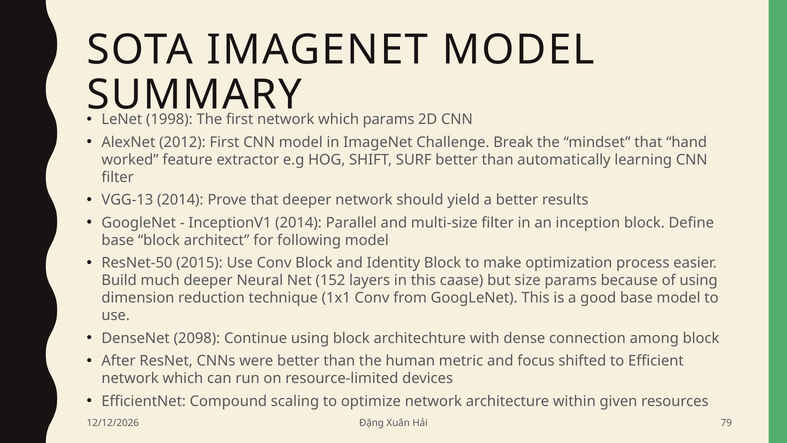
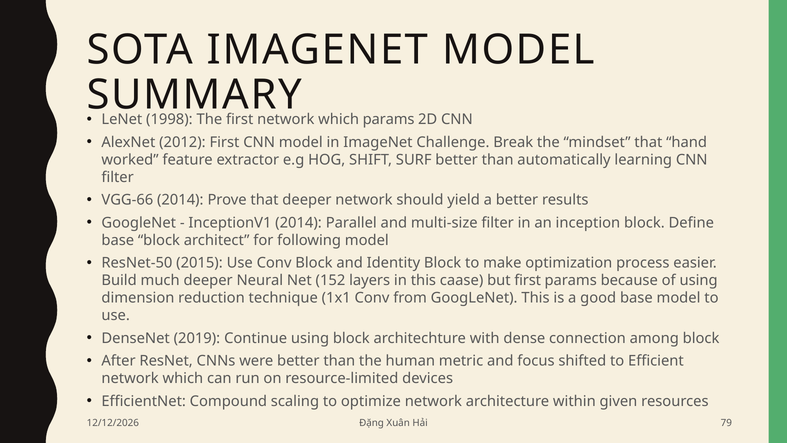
VGG-13: VGG-13 -> VGG-66
but size: size -> first
2098: 2098 -> 2019
